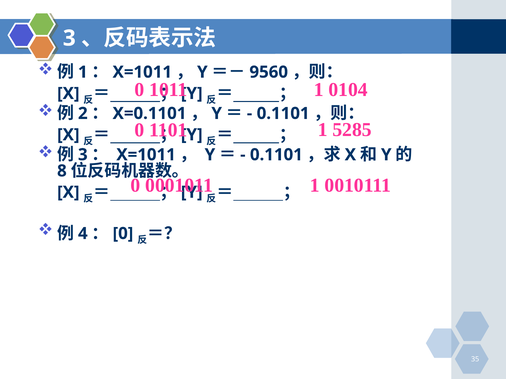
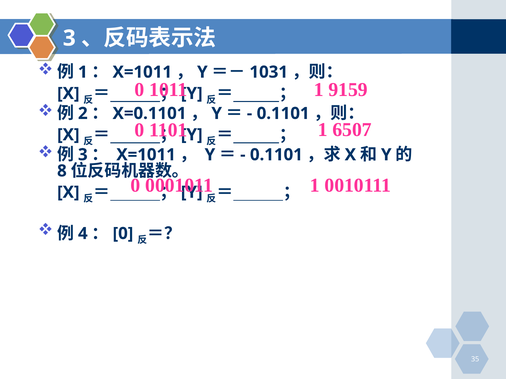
9560: 9560 -> 1031
0104: 0104 -> 9159
5285: 5285 -> 6507
